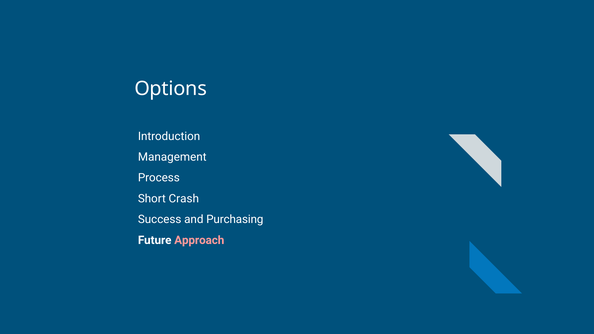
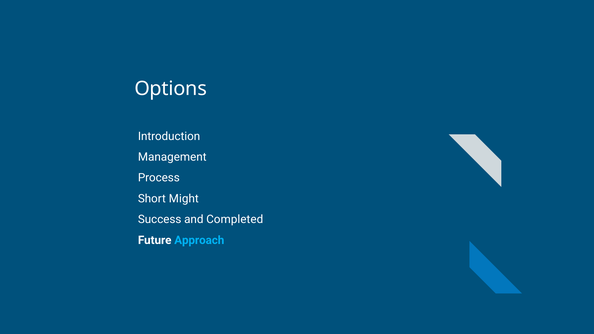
Crash: Crash -> Might
Purchasing: Purchasing -> Completed
Approach colour: pink -> light blue
